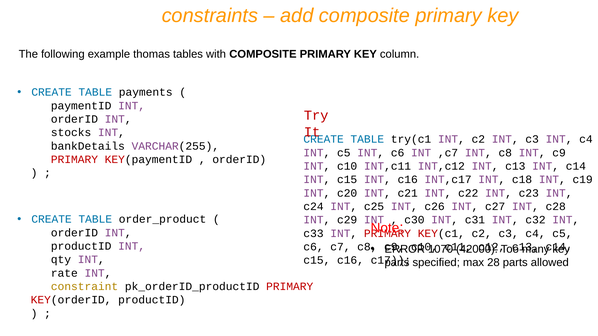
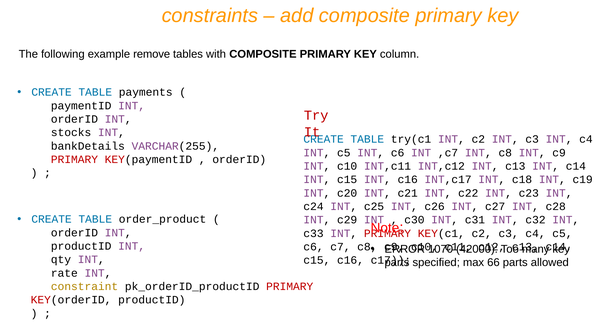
thomas: thomas -> remove
28: 28 -> 66
